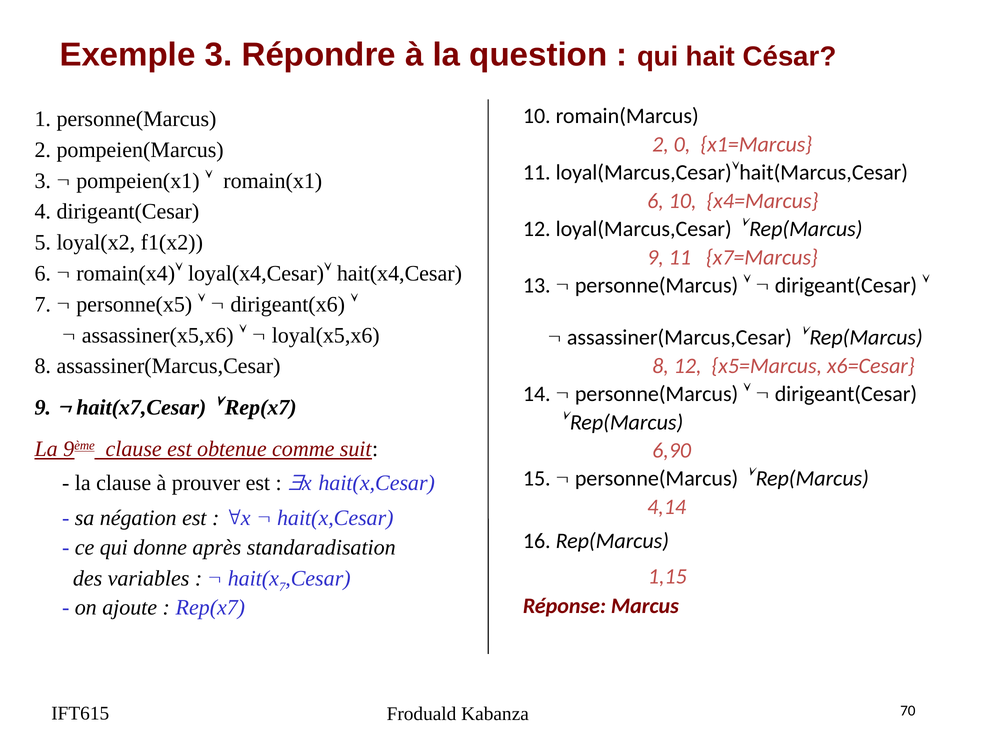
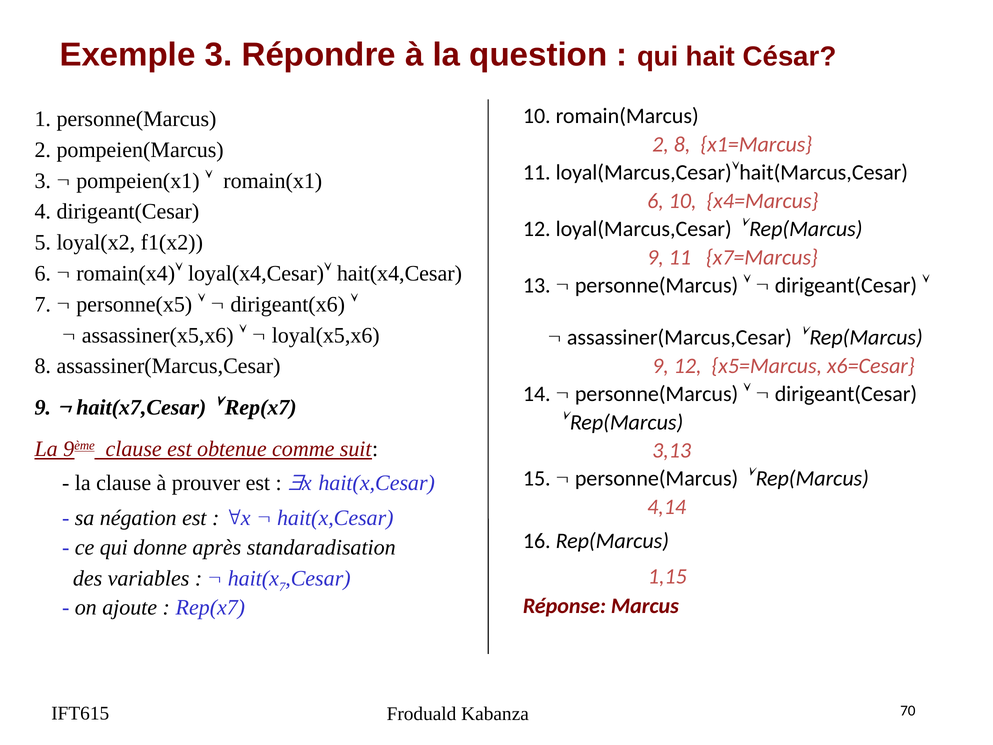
2 0: 0 -> 8
8 at (661, 366): 8 -> 9
6,90: 6,90 -> 3,13
